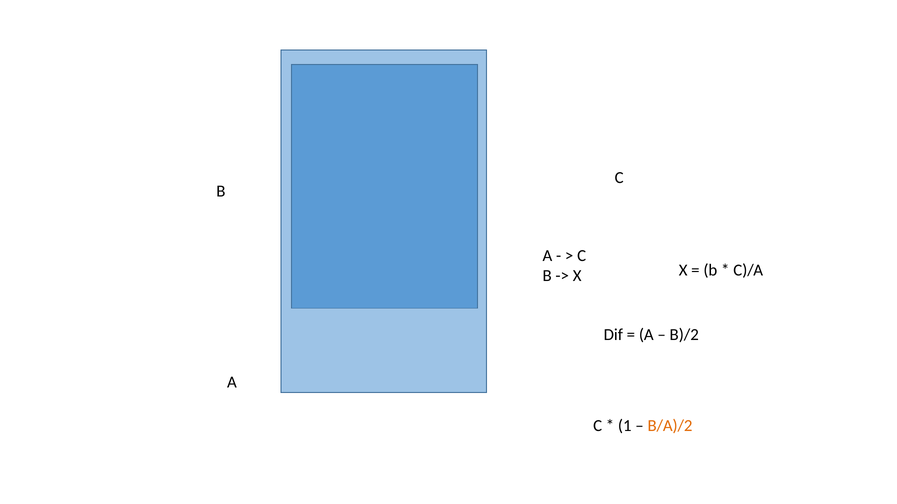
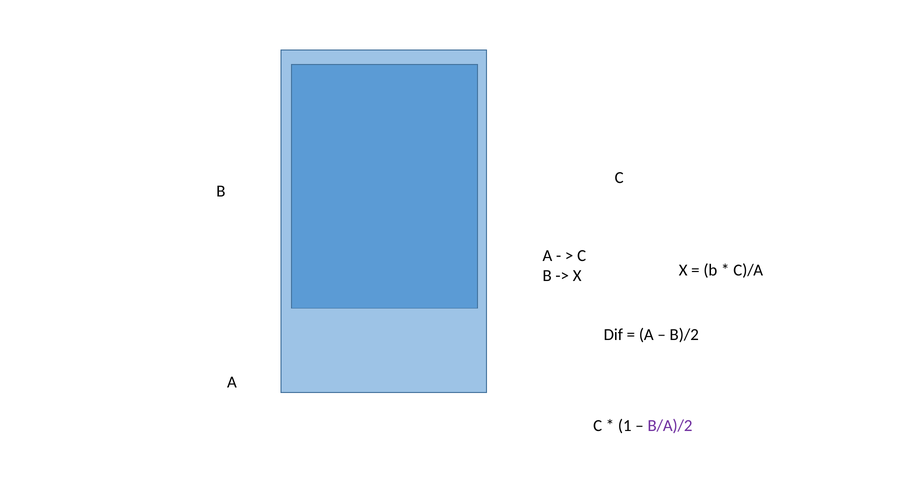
B/A)/2 colour: orange -> purple
